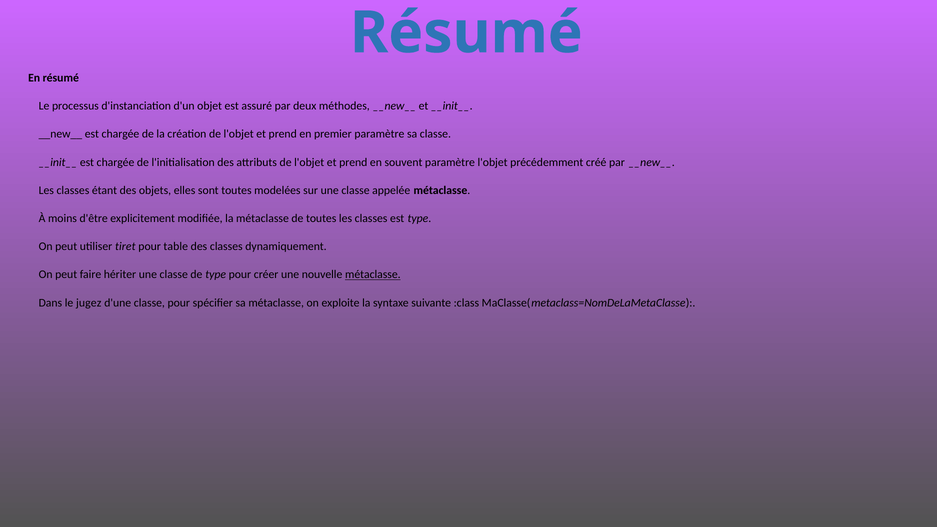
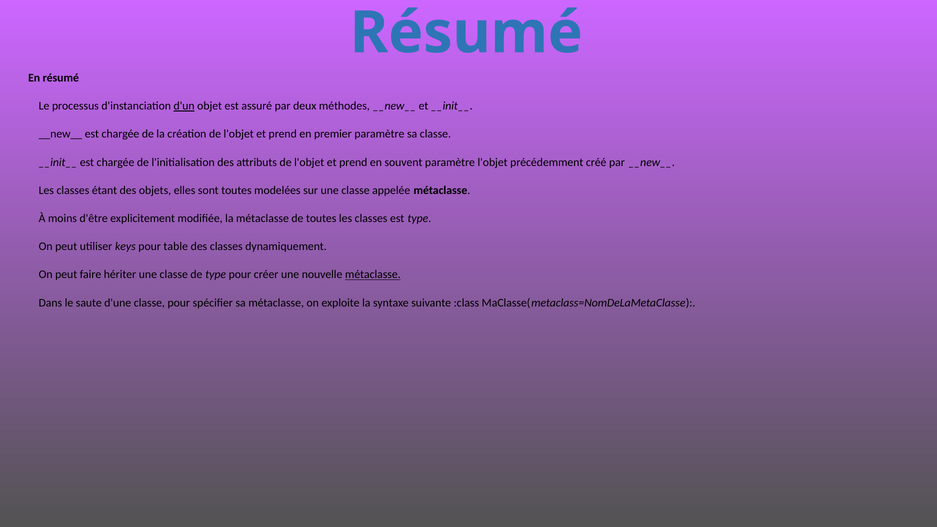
d'un underline: none -> present
tiret: tiret -> keys
jugez: jugez -> saute
